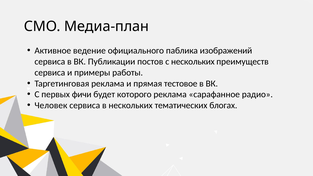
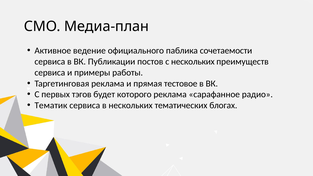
изображений: изображений -> сочетаемости
фичи: фичи -> тэгов
Человек: Человек -> Тематик
